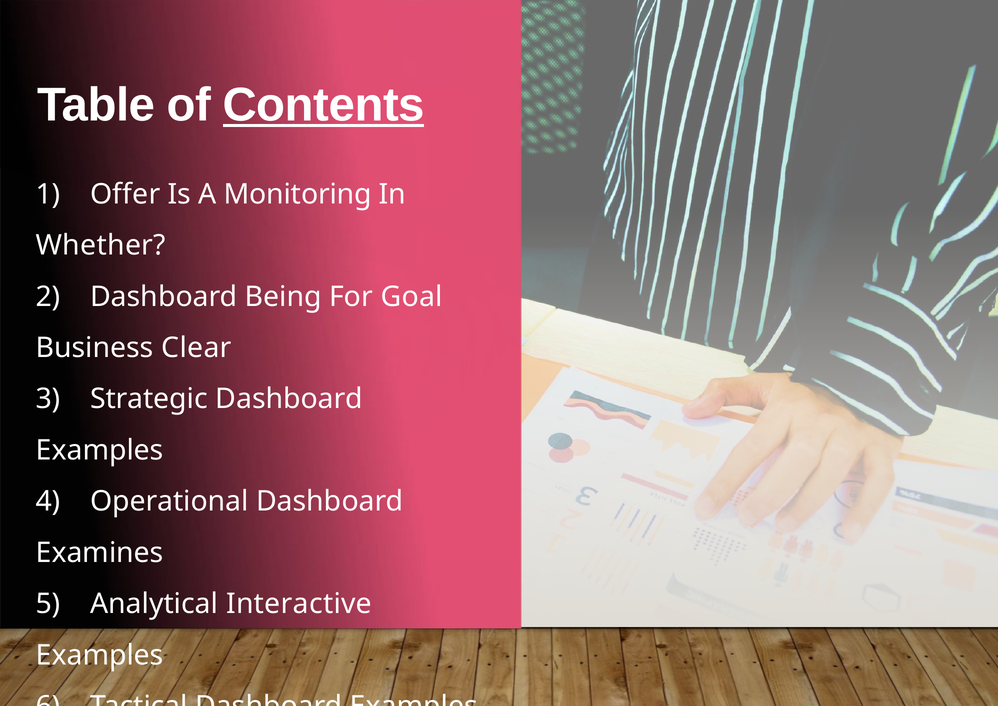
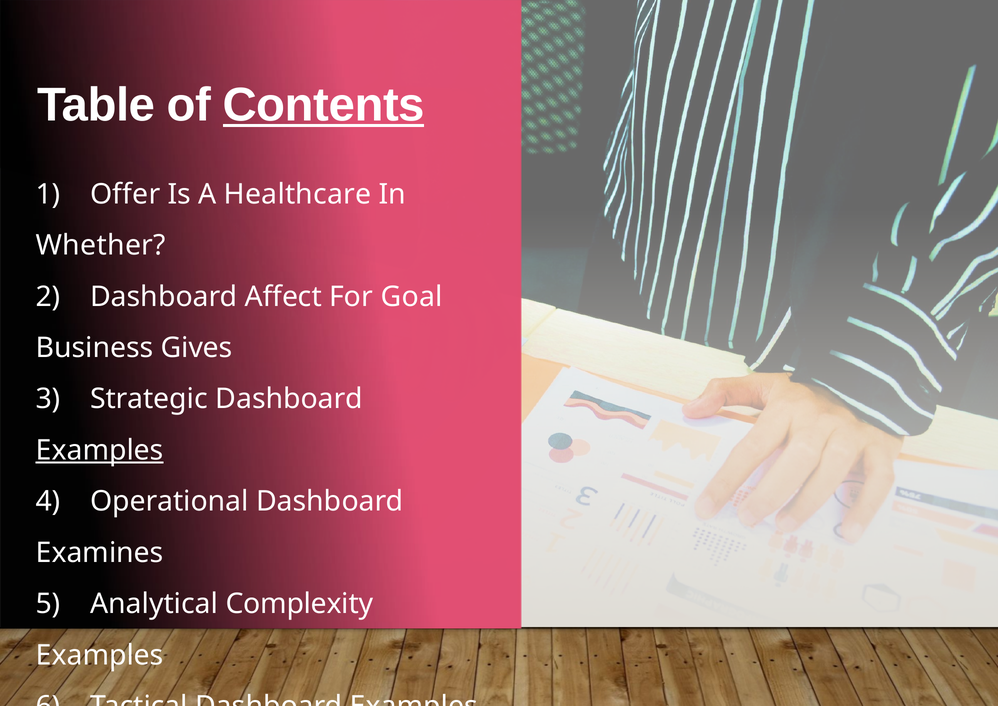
Monitoring: Monitoring -> Healthcare
Being: Being -> Affect
Clear: Clear -> Gives
Examples at (100, 450) underline: none -> present
Interactive: Interactive -> Complexity
